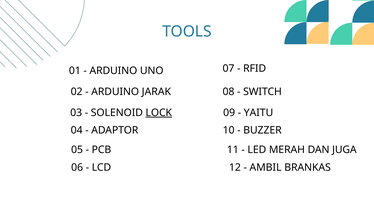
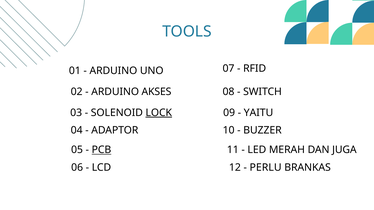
JARAK: JARAK -> AKSES
PCB underline: none -> present
AMBIL: AMBIL -> PERLU
